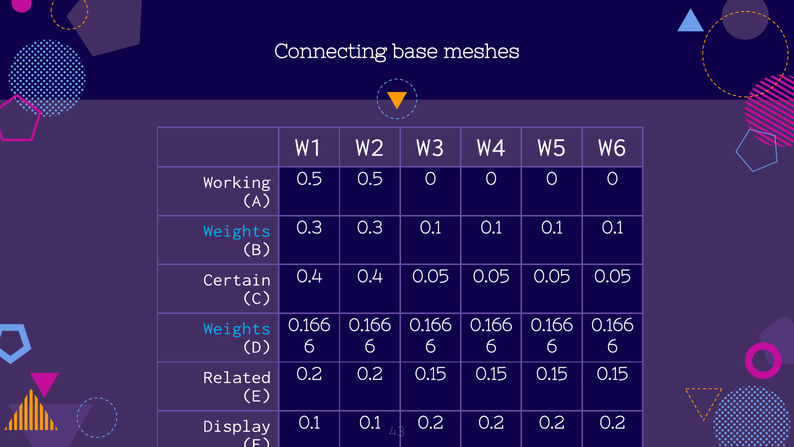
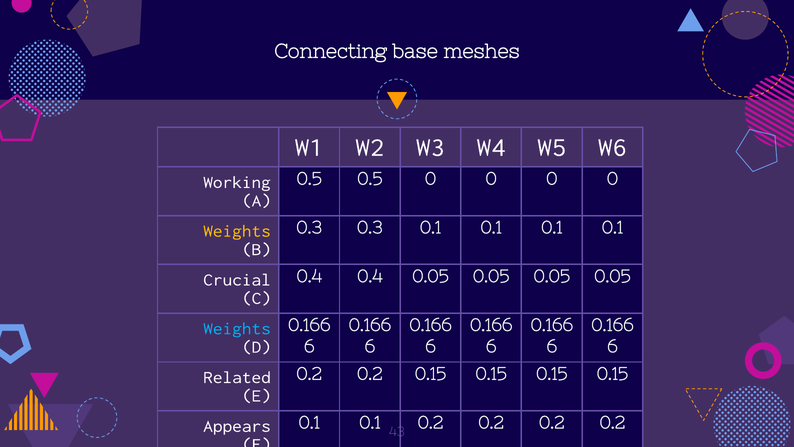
Weights at (237, 231) colour: light blue -> yellow
Certain: Certain -> Crucial
Display: Display -> Appears
